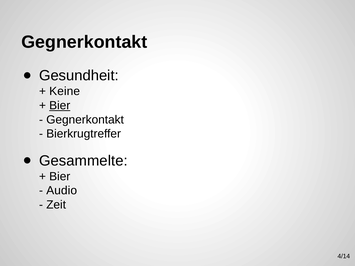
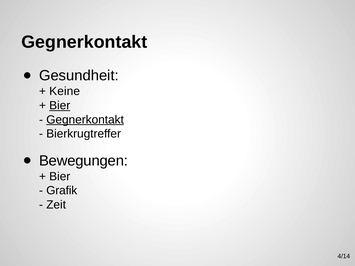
Gegnerkontakt at (85, 120) underline: none -> present
Gesammelte: Gesammelte -> Bewegungen
Audio: Audio -> Grafik
